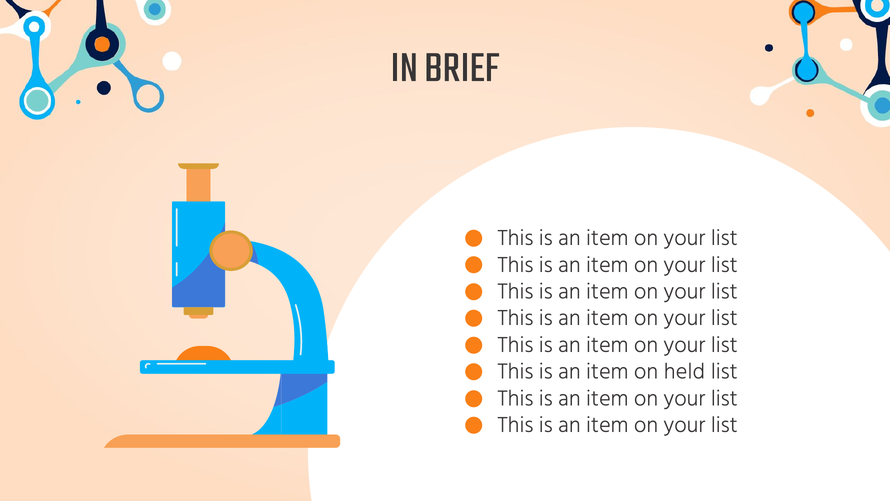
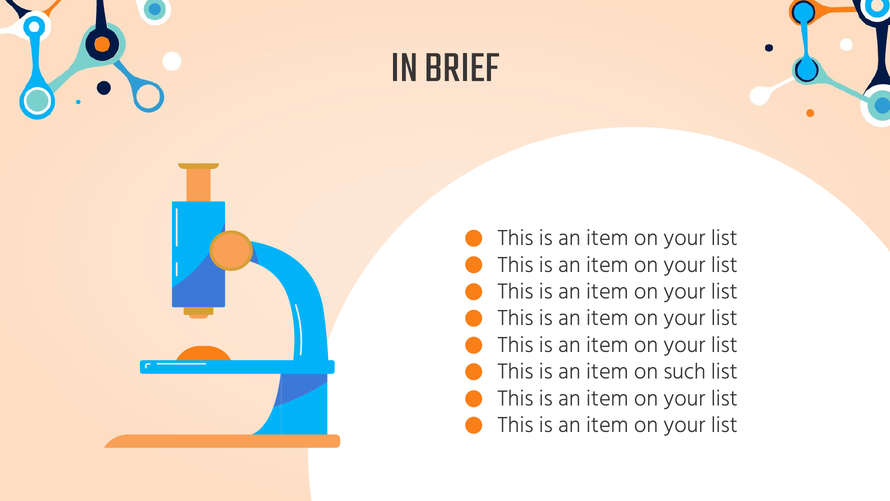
held: held -> such
